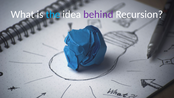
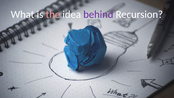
the colour: light blue -> pink
